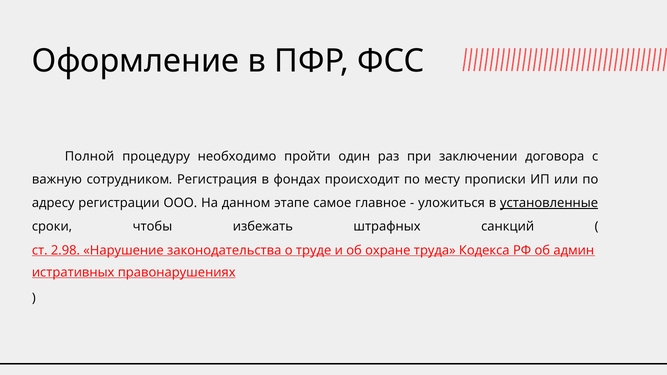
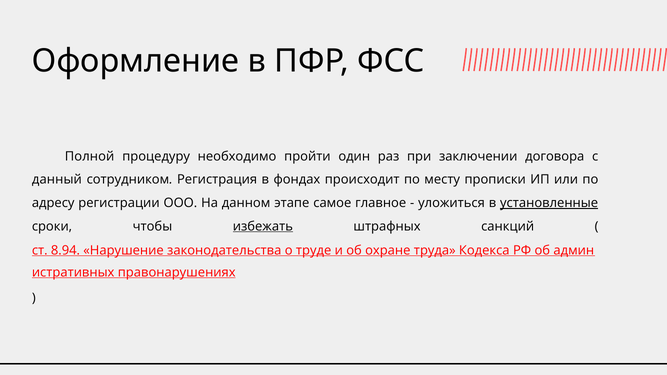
важную: важную -> данный
избежать underline: none -> present
2.98: 2.98 -> 8.94
